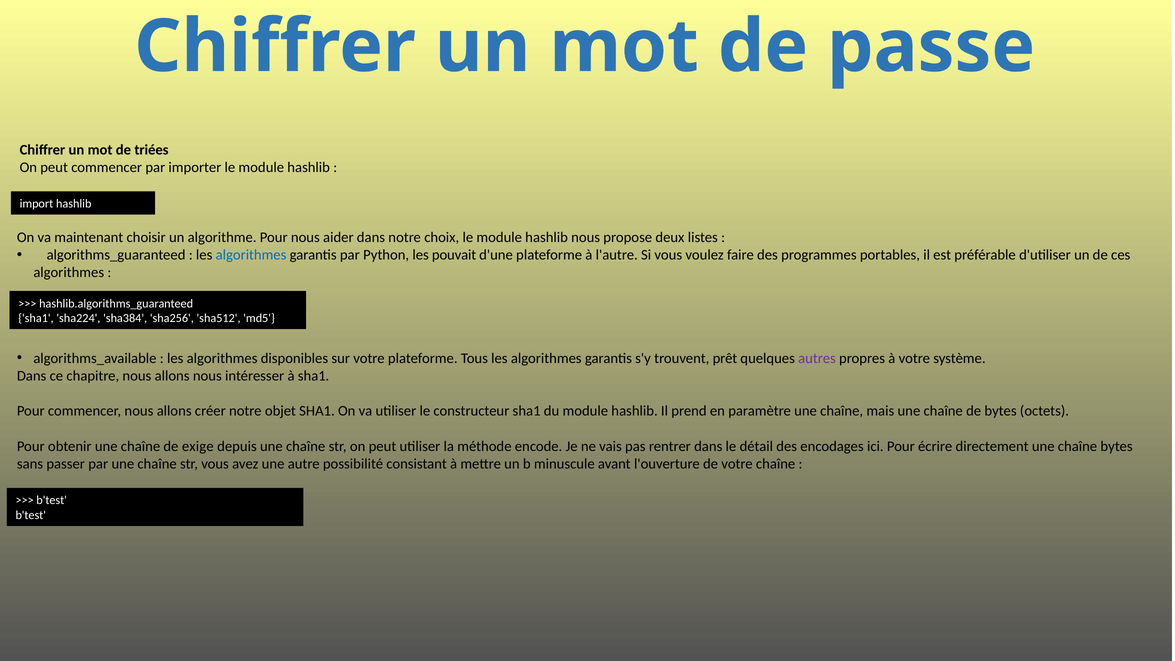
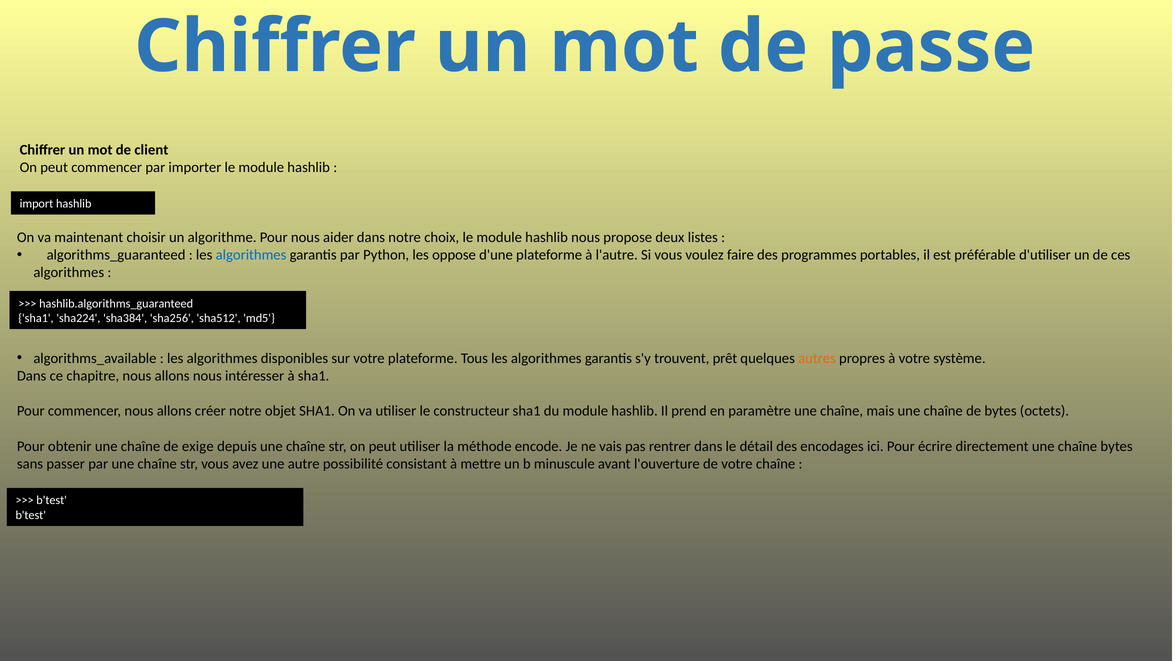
triées: triées -> client
pouvait: pouvait -> oppose
autres colour: purple -> orange
